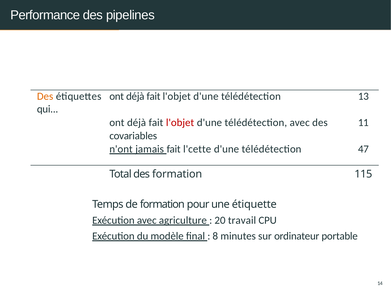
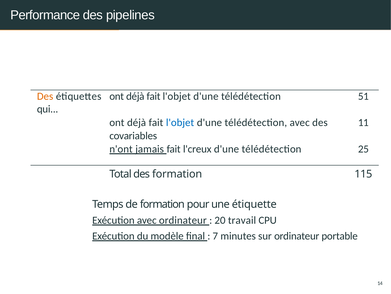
13: 13 -> 51
l'objet at (180, 122) colour: red -> blue
l'cette: l'cette -> l'creux
47: 47 -> 25
avec agriculture: agriculture -> ordinateur
8: 8 -> 7
